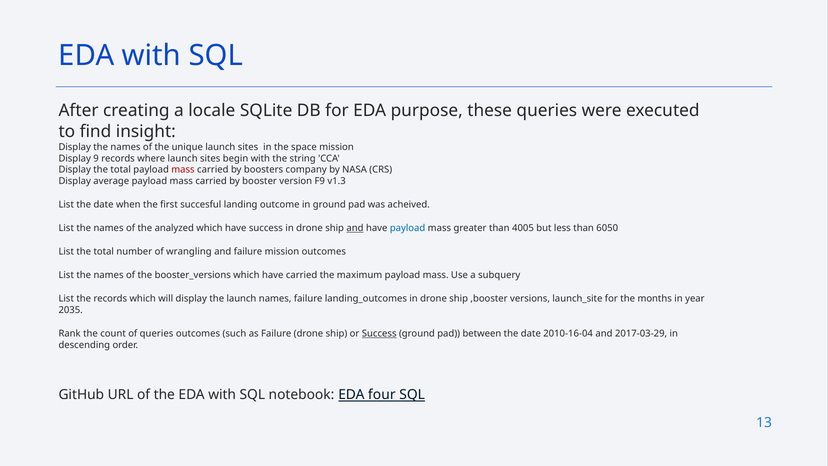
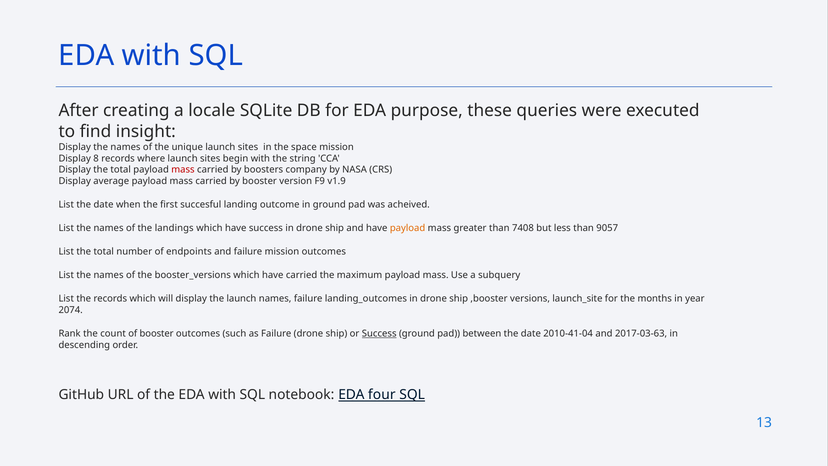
9: 9 -> 8
v1.3: v1.3 -> v1.9
analyzed: analyzed -> landings
and at (355, 228) underline: present -> none
payload at (408, 228) colour: blue -> orange
4005: 4005 -> 7408
6050: 6050 -> 9057
wrangling: wrangling -> endpoints
2035: 2035 -> 2074
of queries: queries -> booster
2010-16-04: 2010-16-04 -> 2010-41-04
2017-03-29: 2017-03-29 -> 2017-03-63
